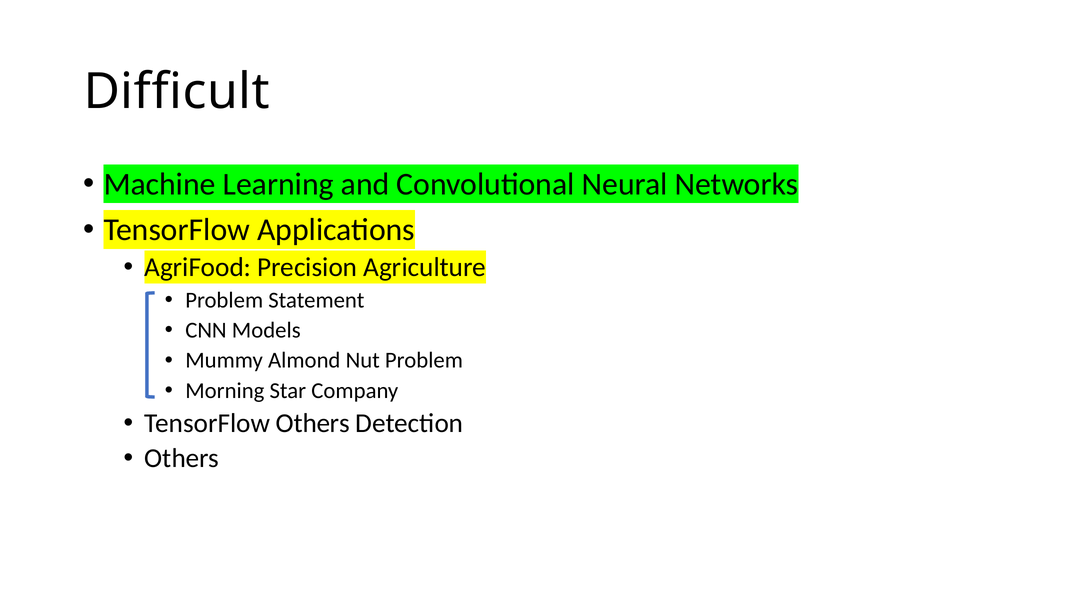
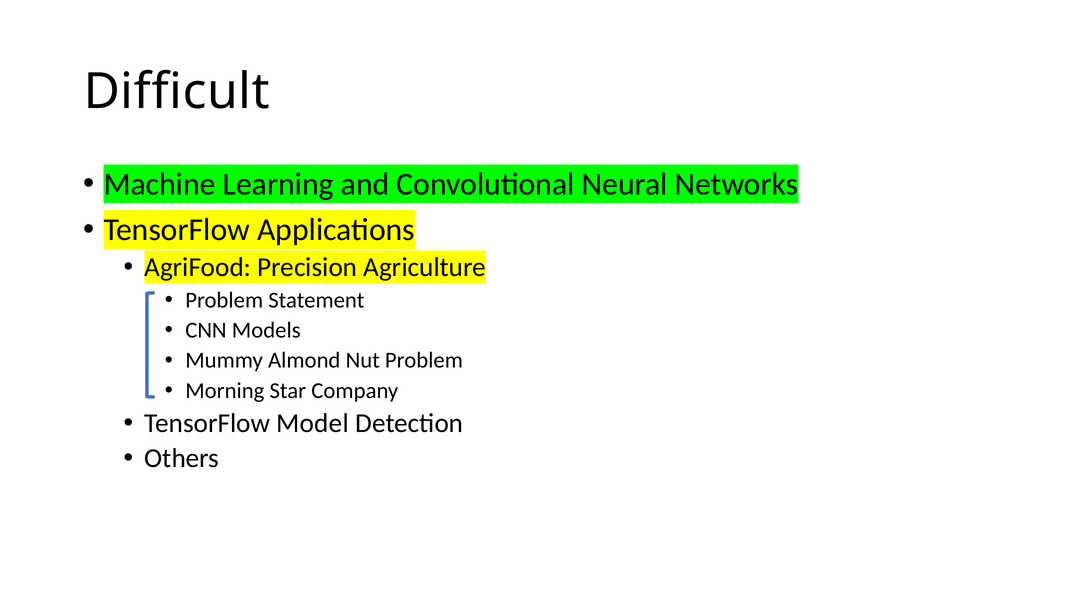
TensorFlow Others: Others -> Model
